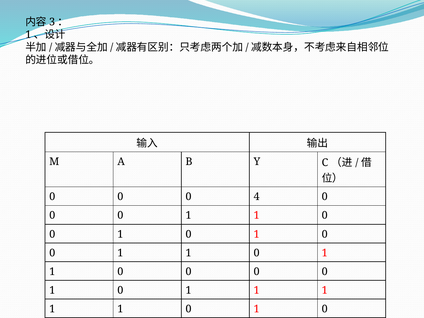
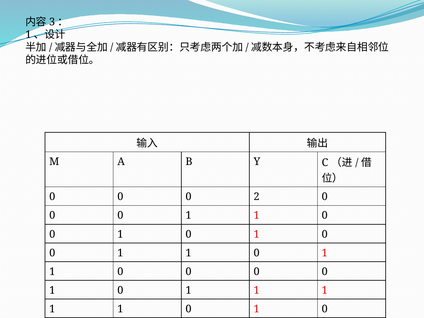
4: 4 -> 2
